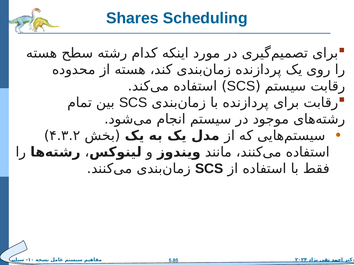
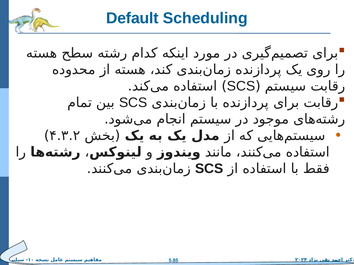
Shares: Shares -> Default
